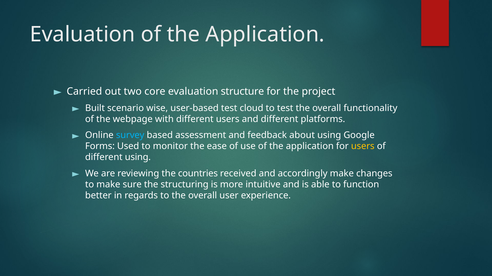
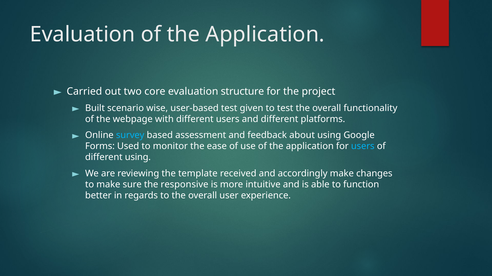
cloud: cloud -> given
users at (363, 147) colour: yellow -> light blue
countries: countries -> template
structuring: structuring -> responsive
